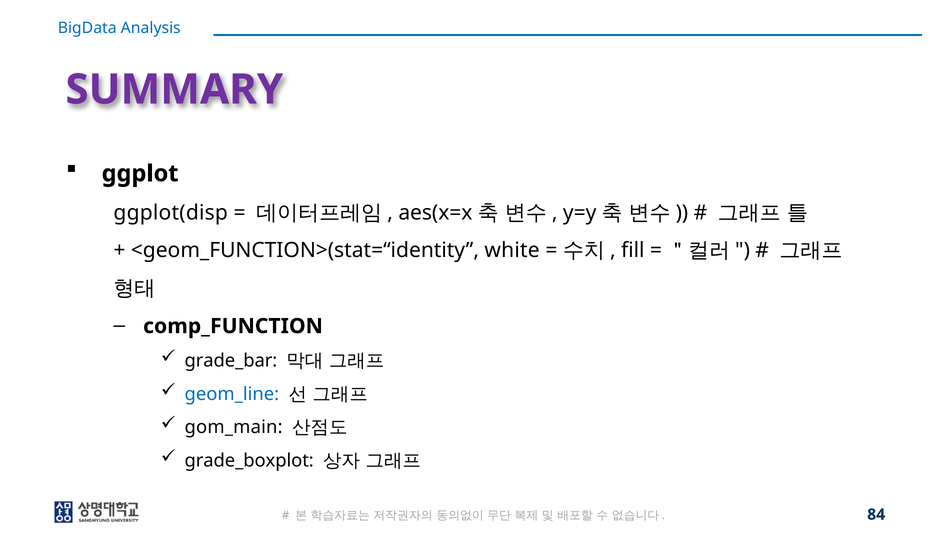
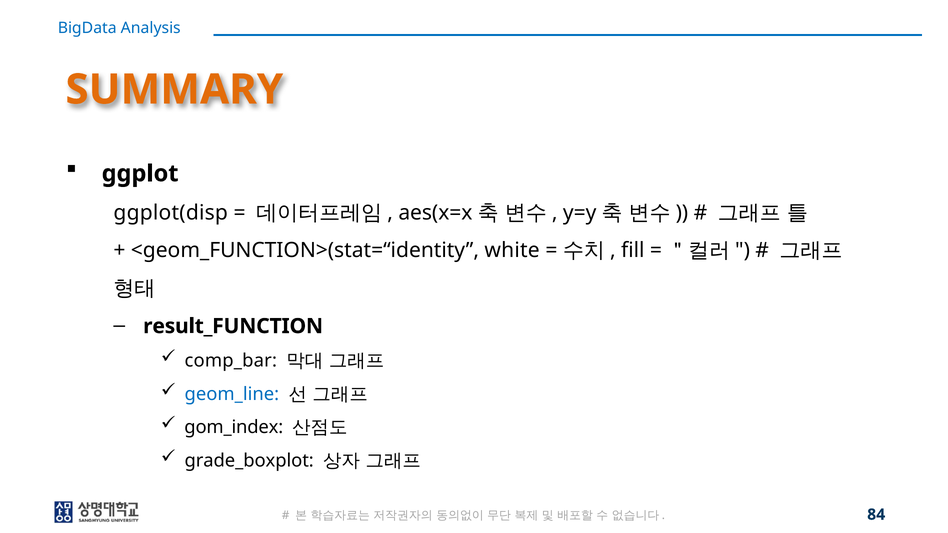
SUMMARY colour: purple -> orange
comp_FUNCTION: comp_FUNCTION -> result_FUNCTION
grade_bar: grade_bar -> comp_bar
gom_main: gom_main -> gom_index
